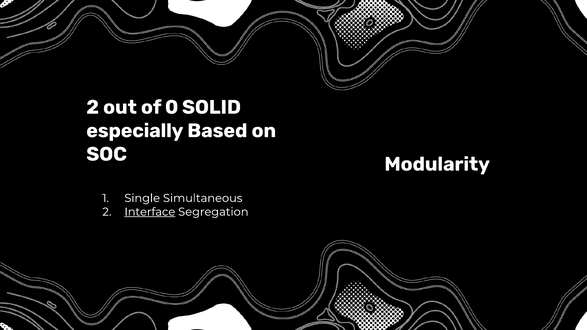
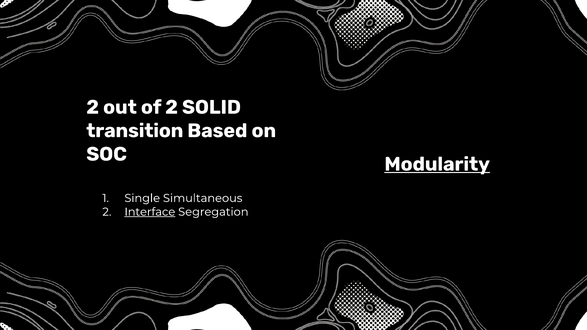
of 0: 0 -> 2
especially: especially -> transition
Modularity underline: none -> present
